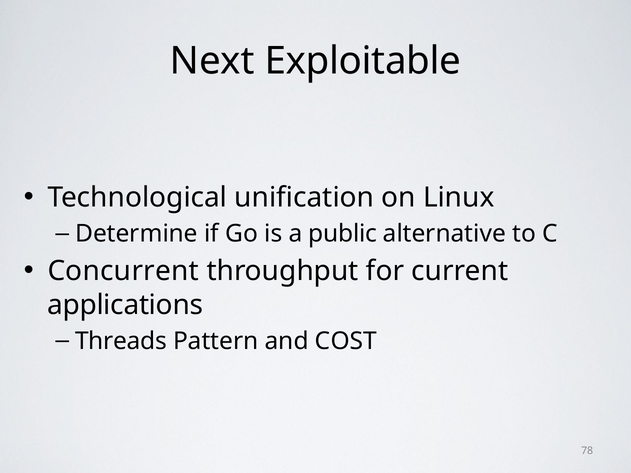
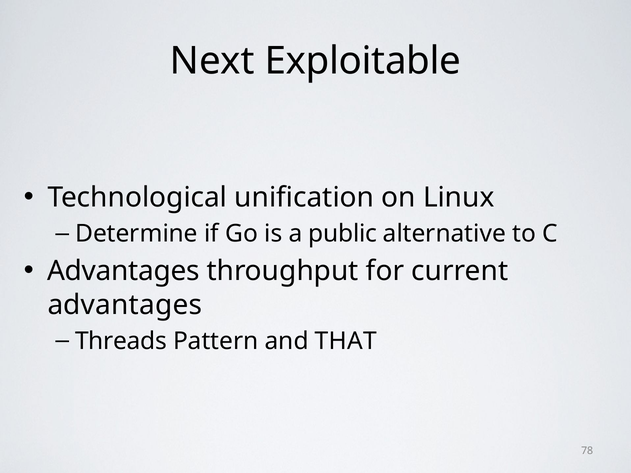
Concurrent at (123, 271): Concurrent -> Advantages
applications at (125, 305): applications -> advantages
COST: COST -> THAT
